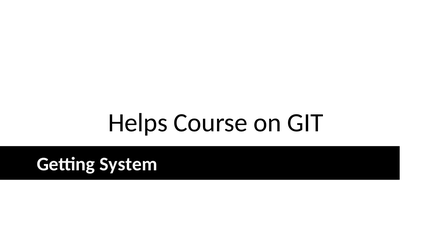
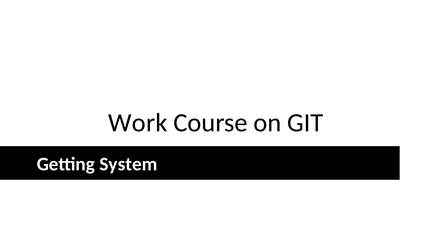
Helps: Helps -> Work
